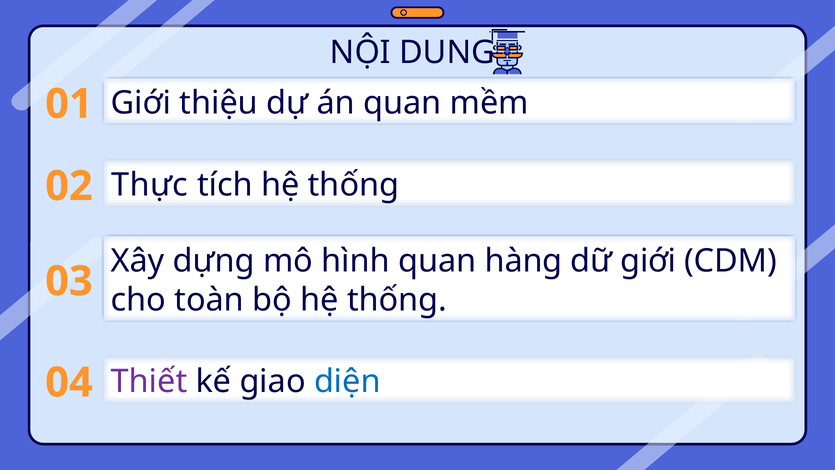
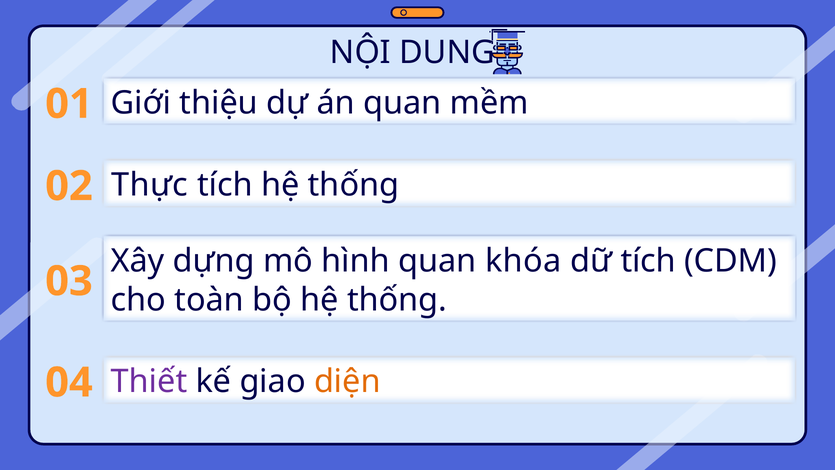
hàng: hàng -> khóa
dữ giới: giới -> tích
diện colour: blue -> orange
